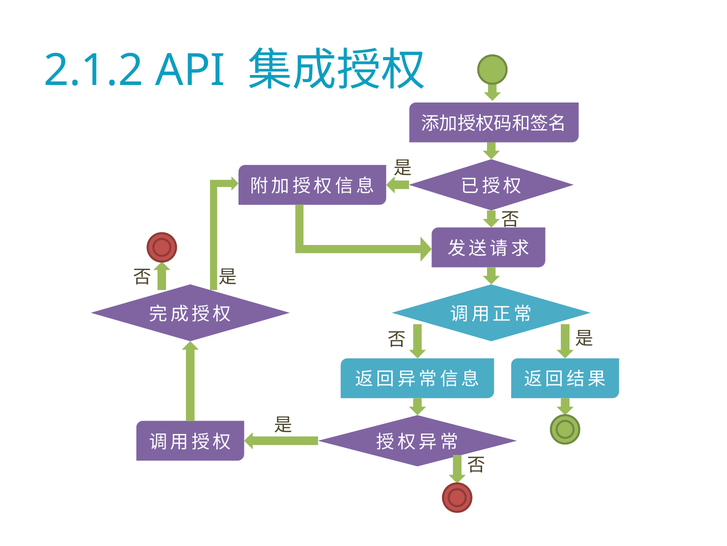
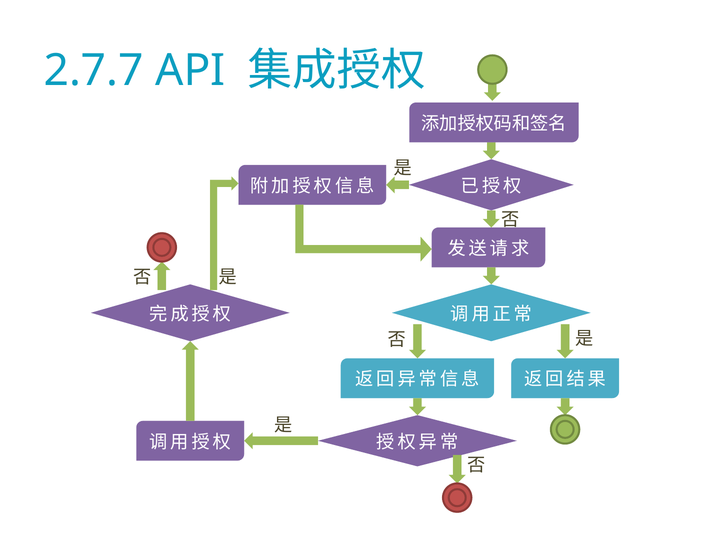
2.1.2: 2.1.2 -> 2.7.7
